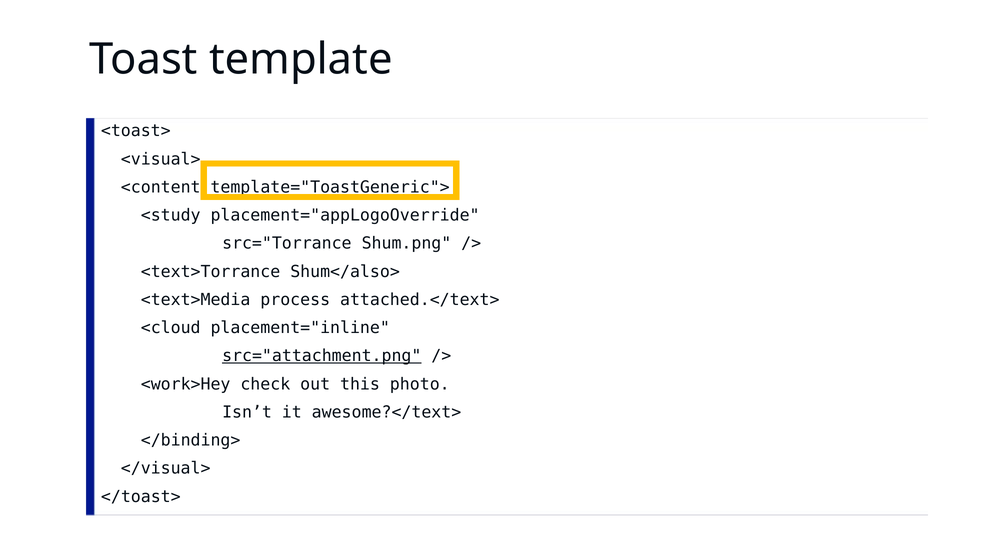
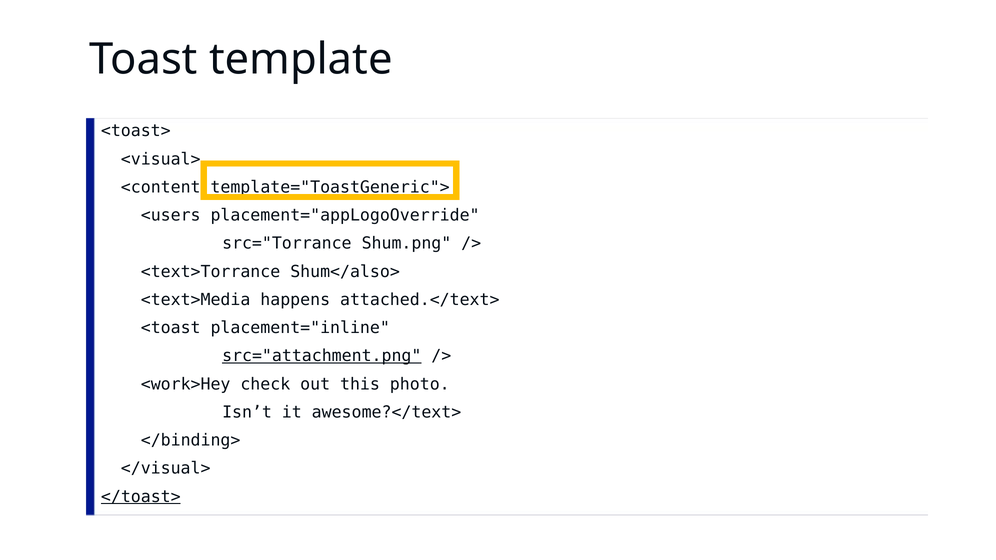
<study: <study -> <users
process: process -> happens
<cloud: <cloud -> <toast
</toast> underline: none -> present
